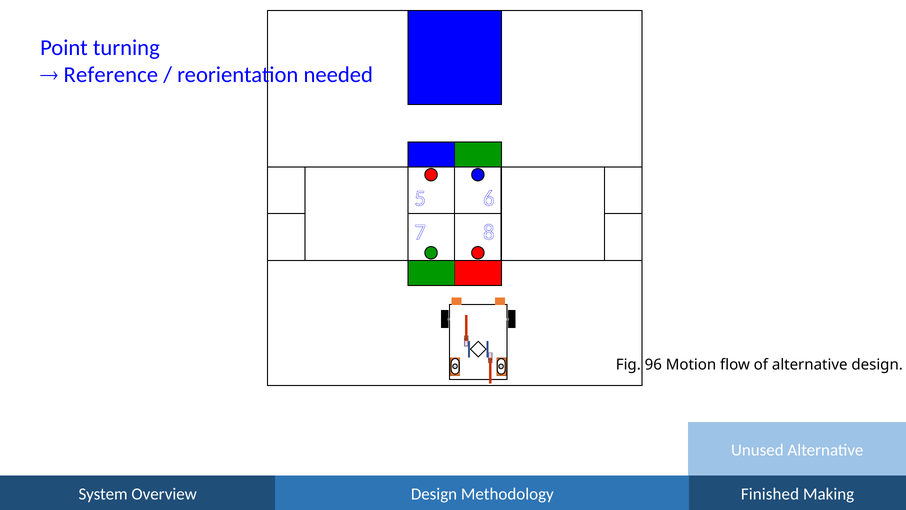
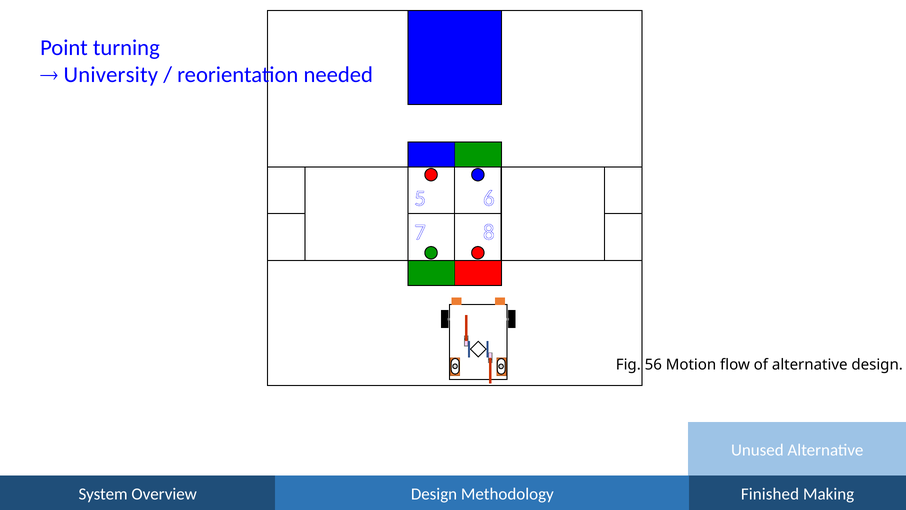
Reference: Reference -> University
96: 96 -> 56
